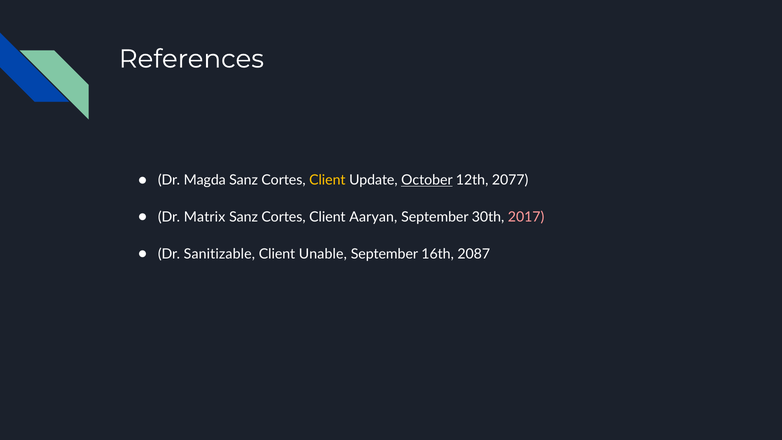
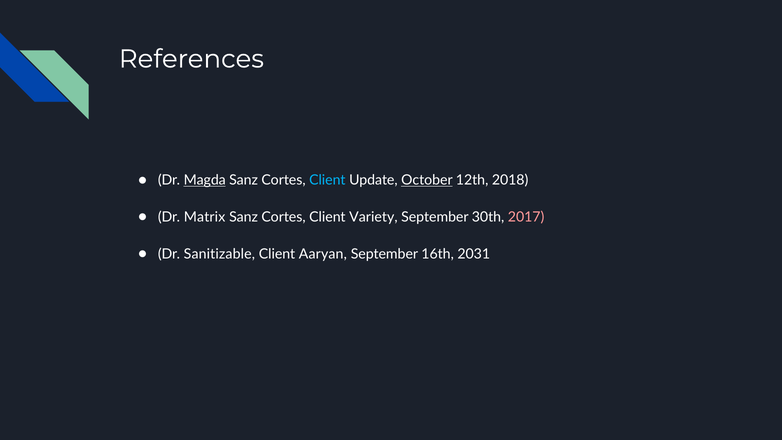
Magda underline: none -> present
Client at (327, 180) colour: yellow -> light blue
2077: 2077 -> 2018
Aaryan: Aaryan -> Variety
Unable: Unable -> Aaryan
2087: 2087 -> 2031
